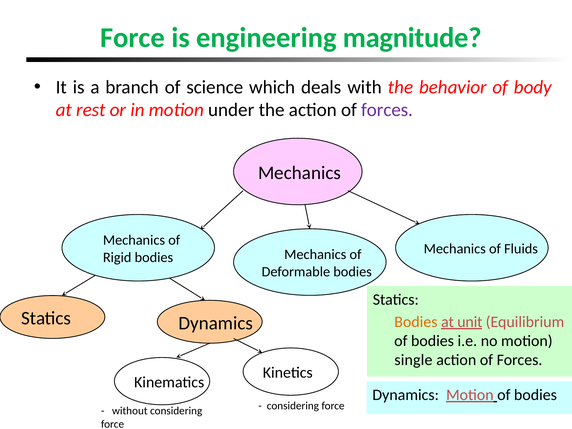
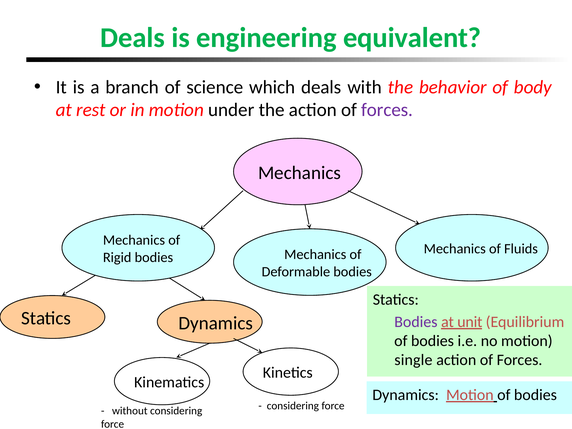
Force at (132, 38): Force -> Deals
magnitude: magnitude -> equivalent
Bodies at (416, 322) colour: orange -> purple
